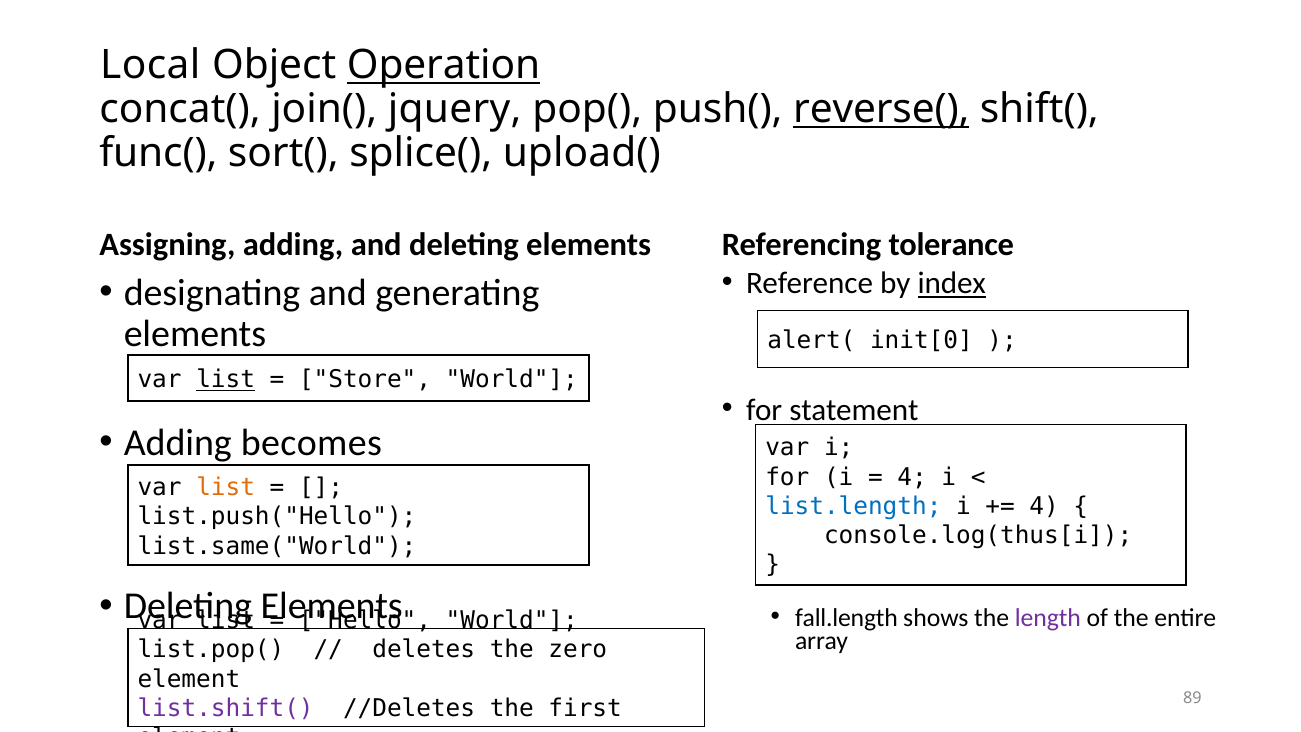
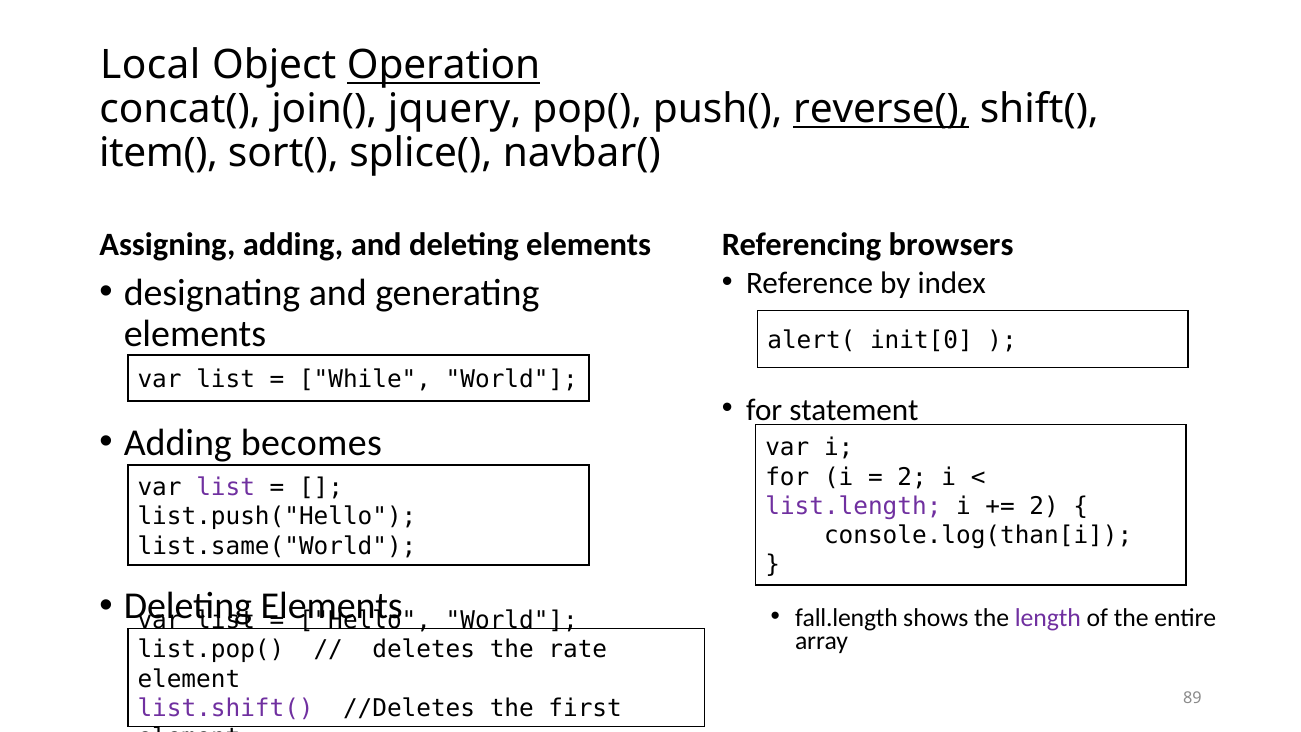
func(: func( -> item(
upload(: upload( -> navbar(
tolerance: tolerance -> browsers
index underline: present -> none
list at (226, 380) underline: present -> none
Store: Store -> While
4 at (912, 477): 4 -> 2
list at (226, 487) colour: orange -> purple
list.length colour: blue -> purple
4 at (1044, 506): 4 -> 2
console.log(thus[i: console.log(thus[i -> console.log(than[i
zero: zero -> rate
